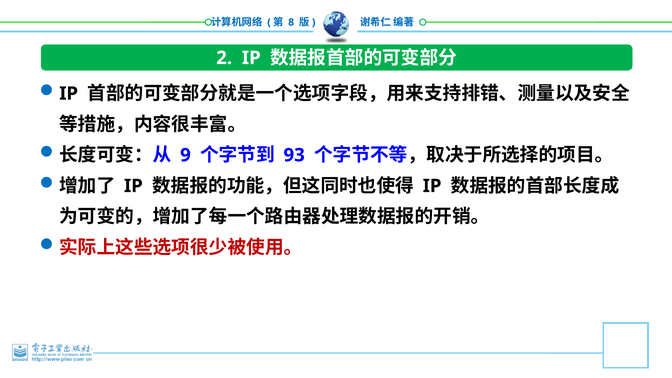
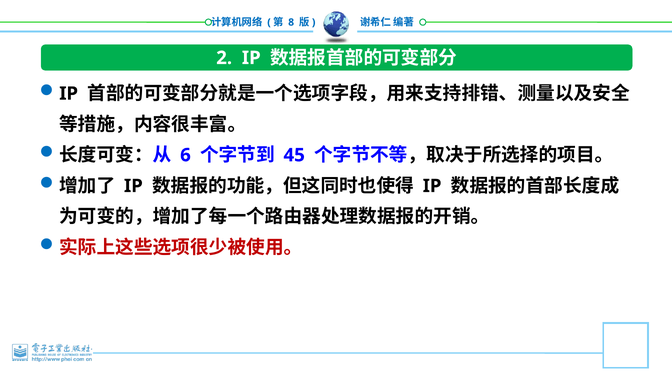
9: 9 -> 6
93: 93 -> 45
